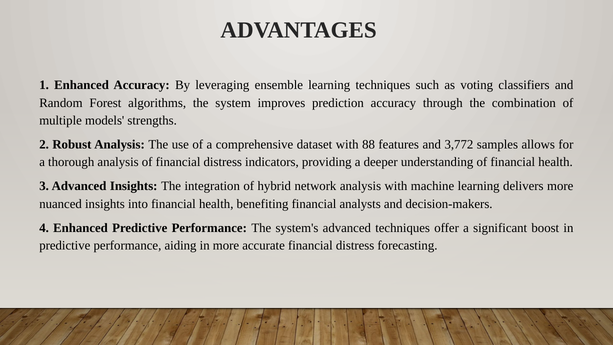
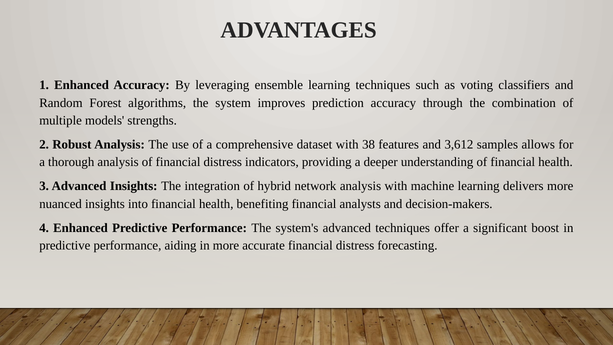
88: 88 -> 38
3,772: 3,772 -> 3,612
